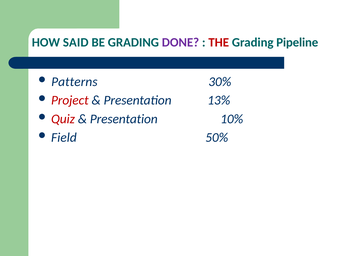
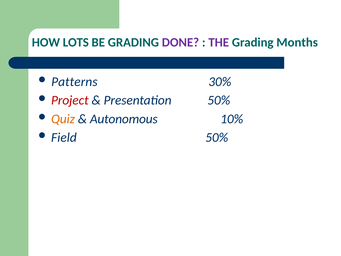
SAID: SAID -> LOTS
THE colour: red -> purple
Pipeline: Pipeline -> Months
Presentation 13%: 13% -> 50%
Quiz colour: red -> orange
Presentation at (124, 119): Presentation -> Autonomous
